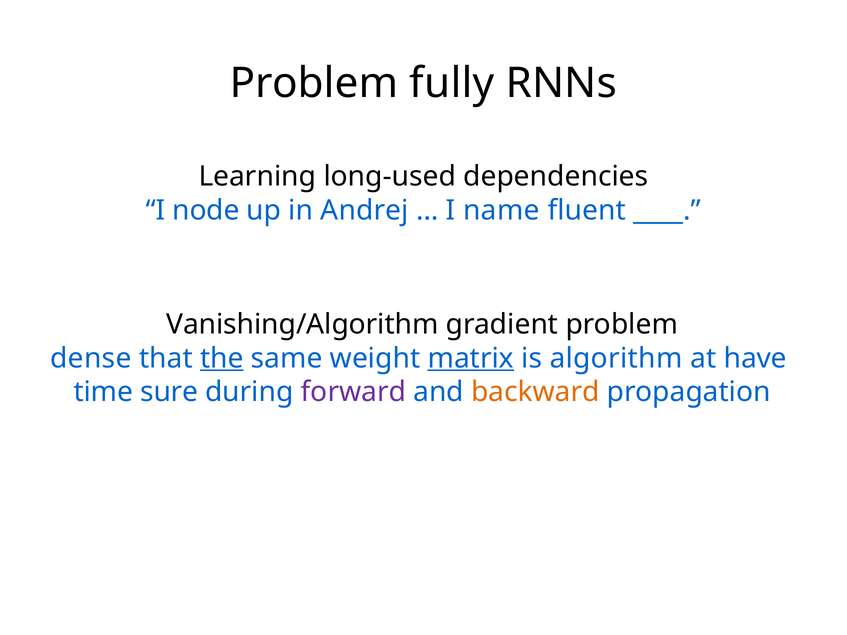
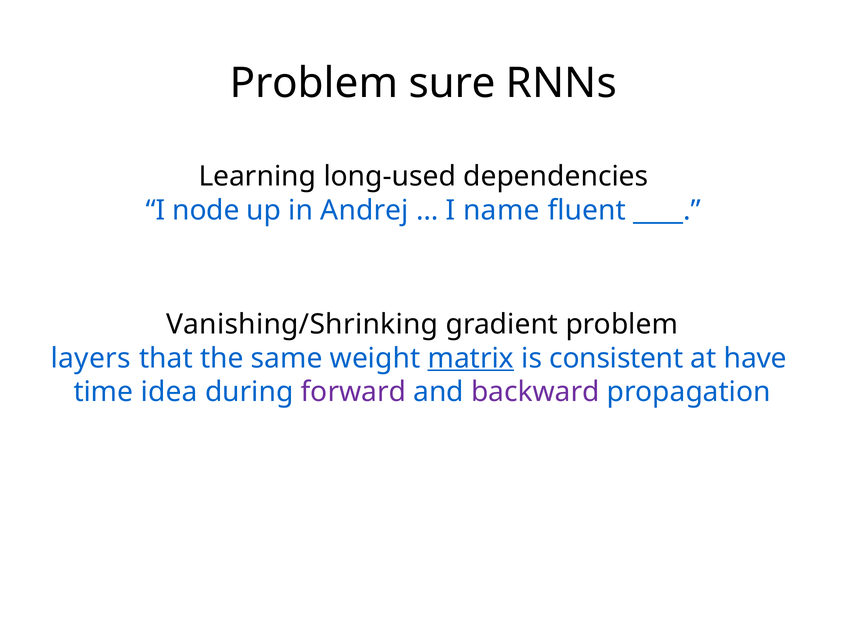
fully: fully -> sure
Vanishing/Algorithm: Vanishing/Algorithm -> Vanishing/Shrinking
dense: dense -> layers
the underline: present -> none
algorithm: algorithm -> consistent
sure: sure -> idea
backward colour: orange -> purple
